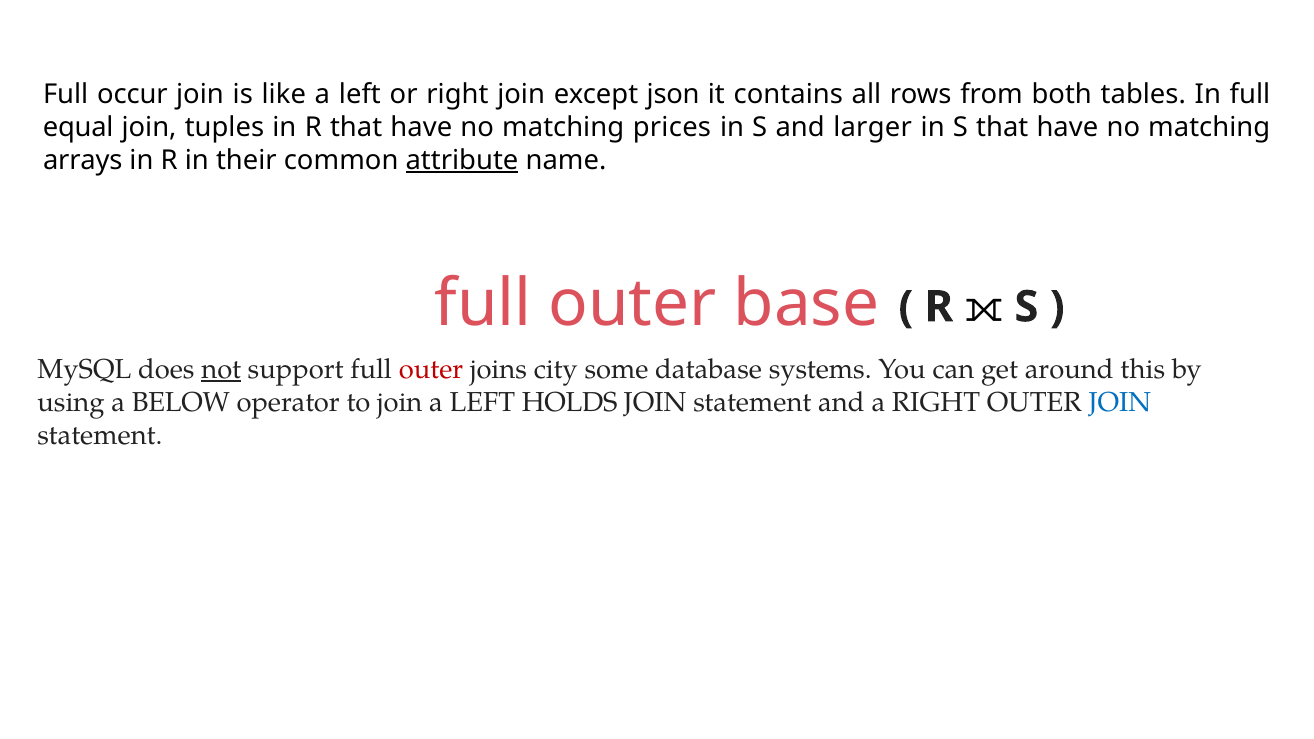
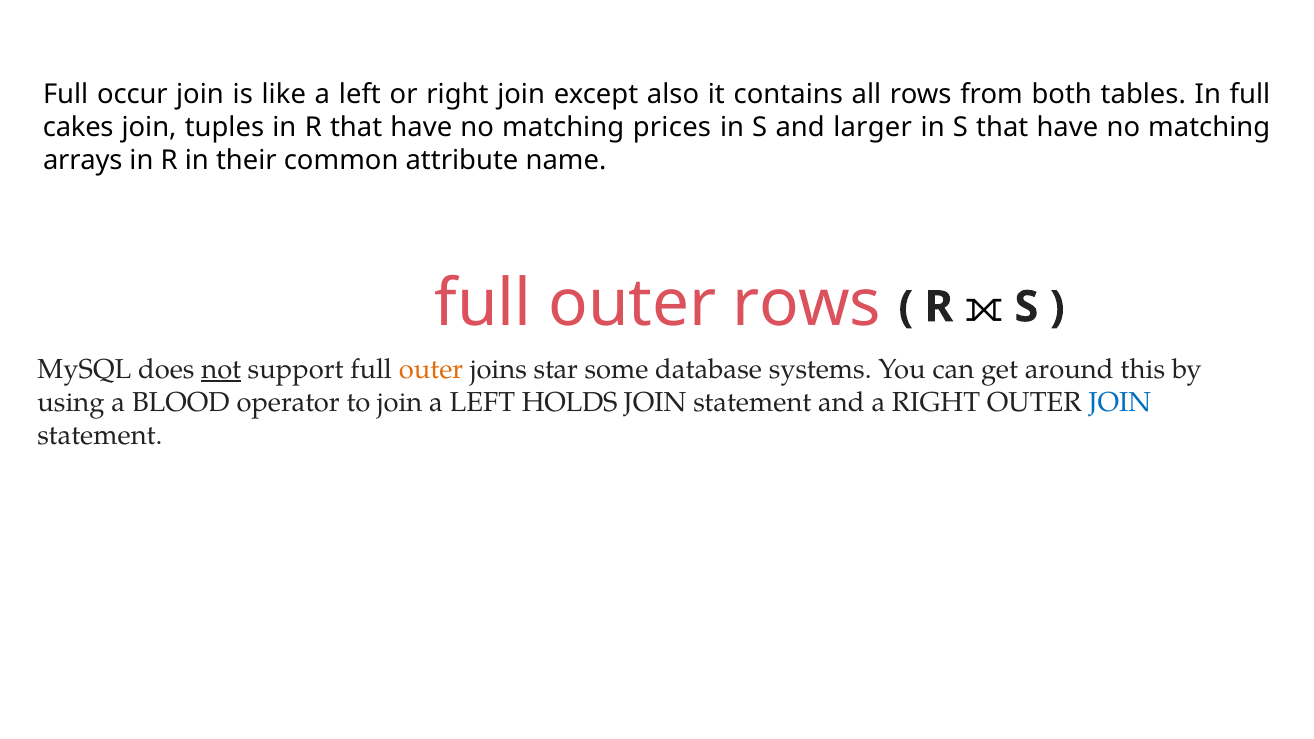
json: json -> also
equal: equal -> cakes
attribute underline: present -> none
outer base: base -> rows
outer at (431, 369) colour: red -> orange
city: city -> star
BELOW: BELOW -> BLOOD
